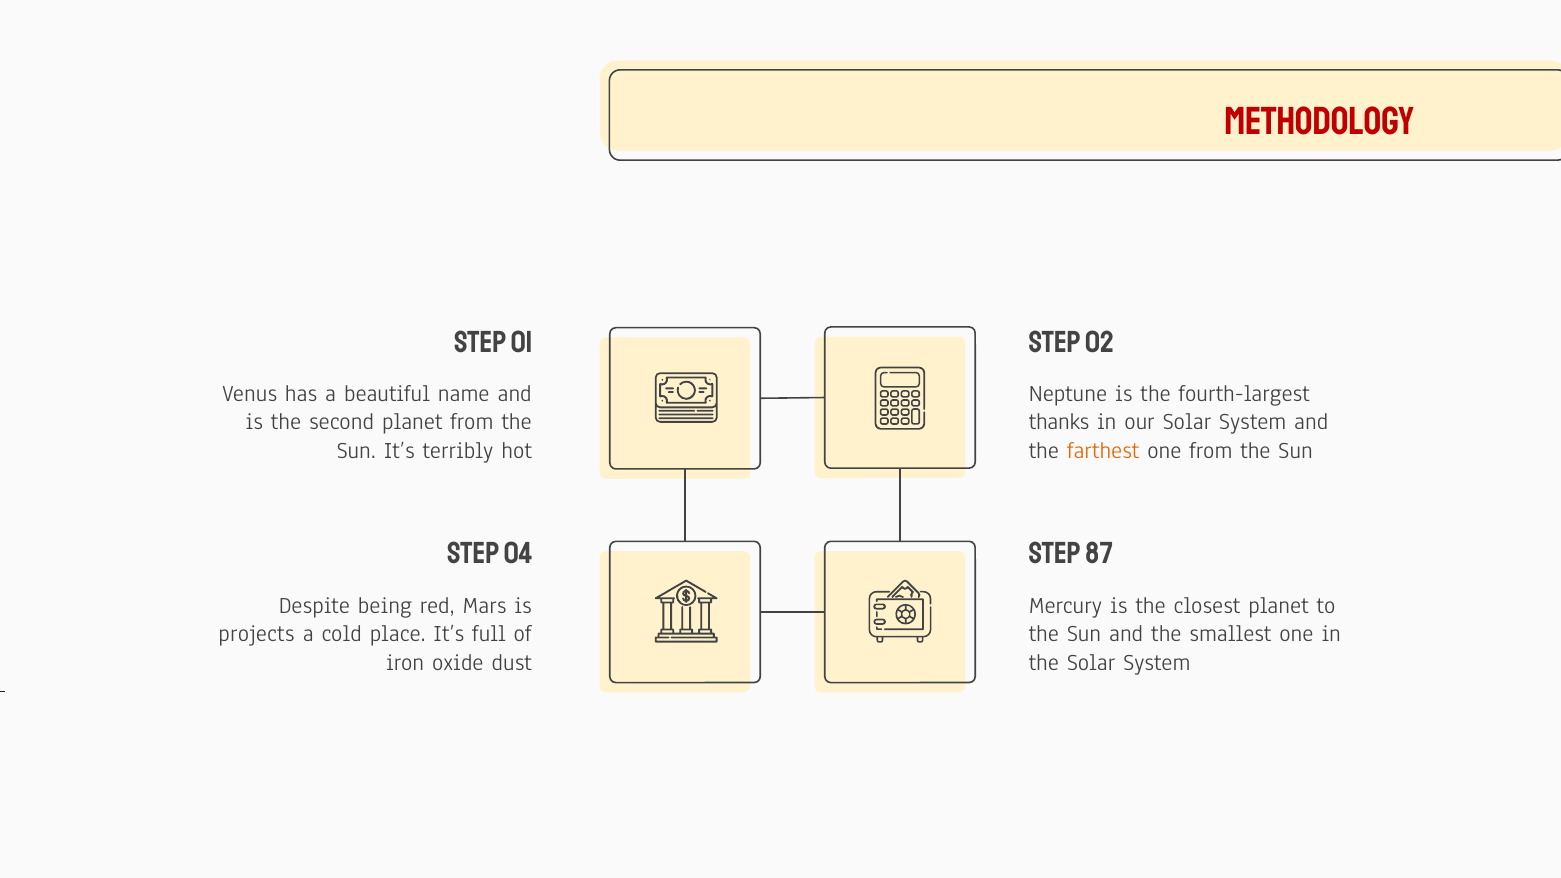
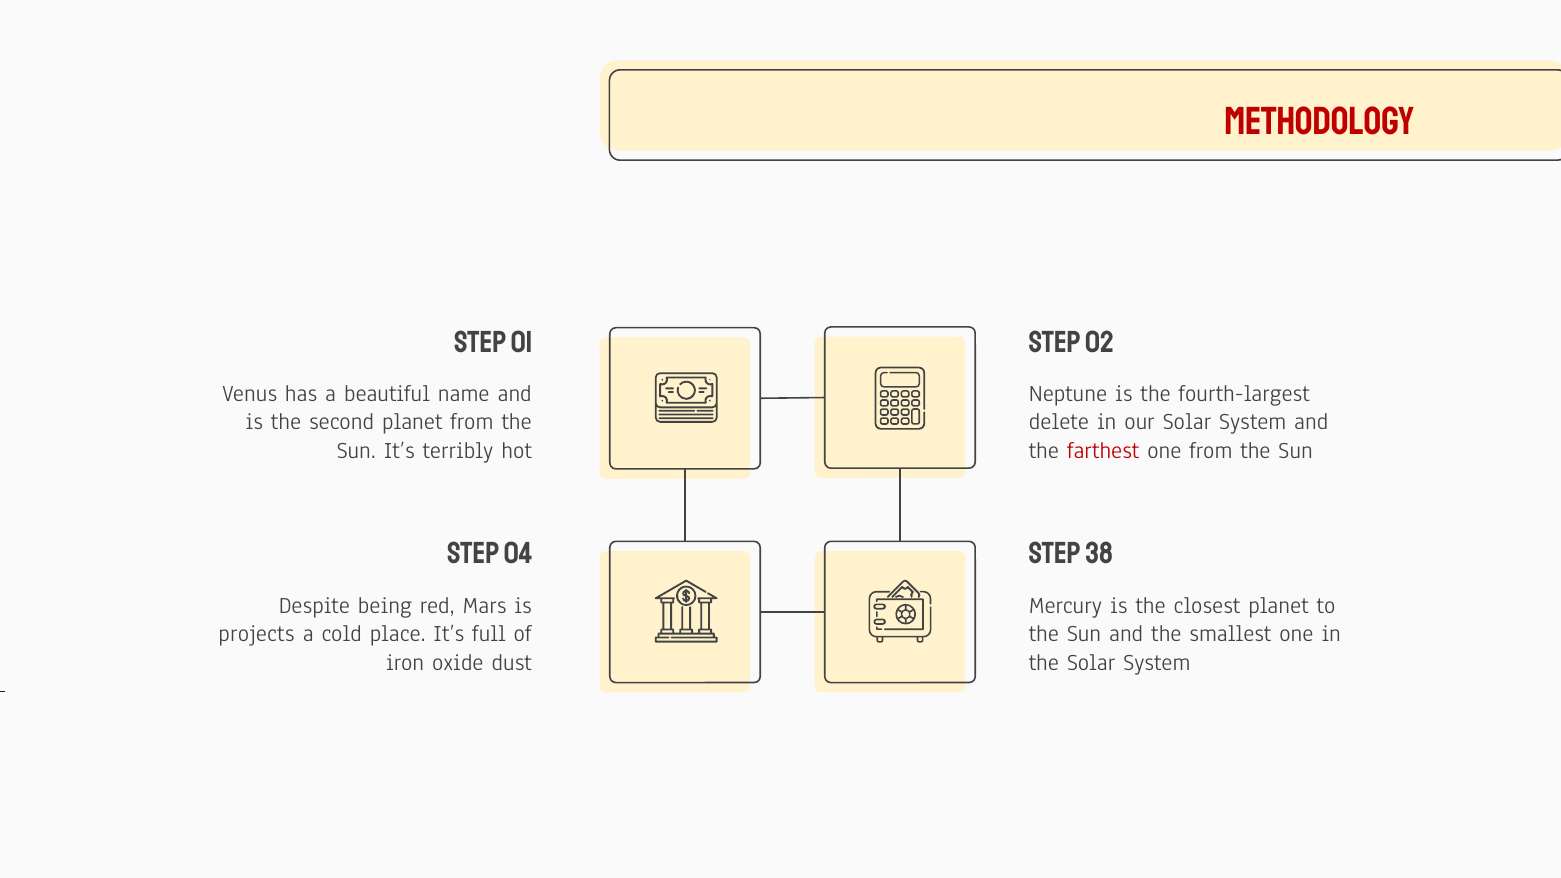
thanks: thanks -> delete
farthest colour: orange -> red
87: 87 -> 38
